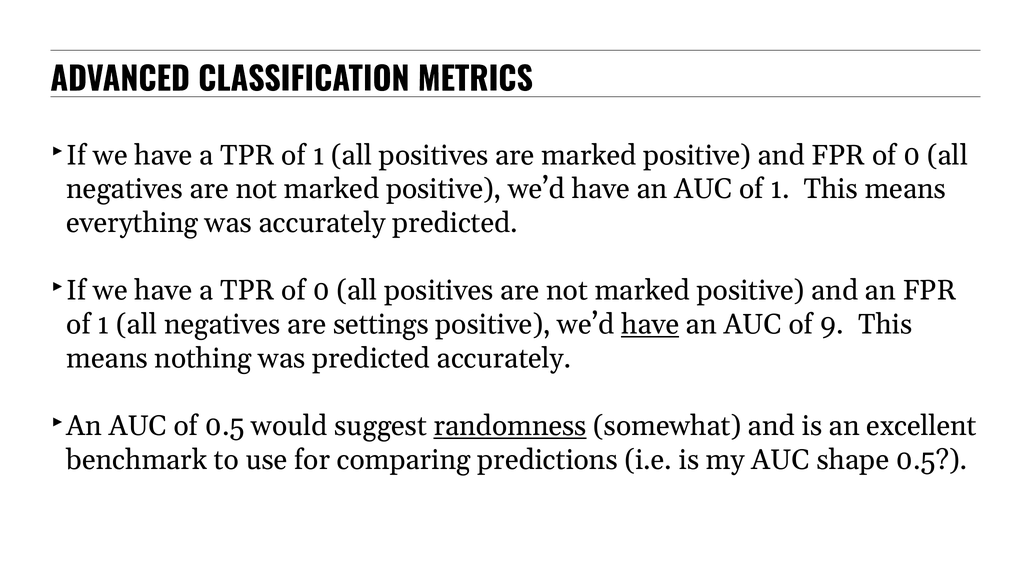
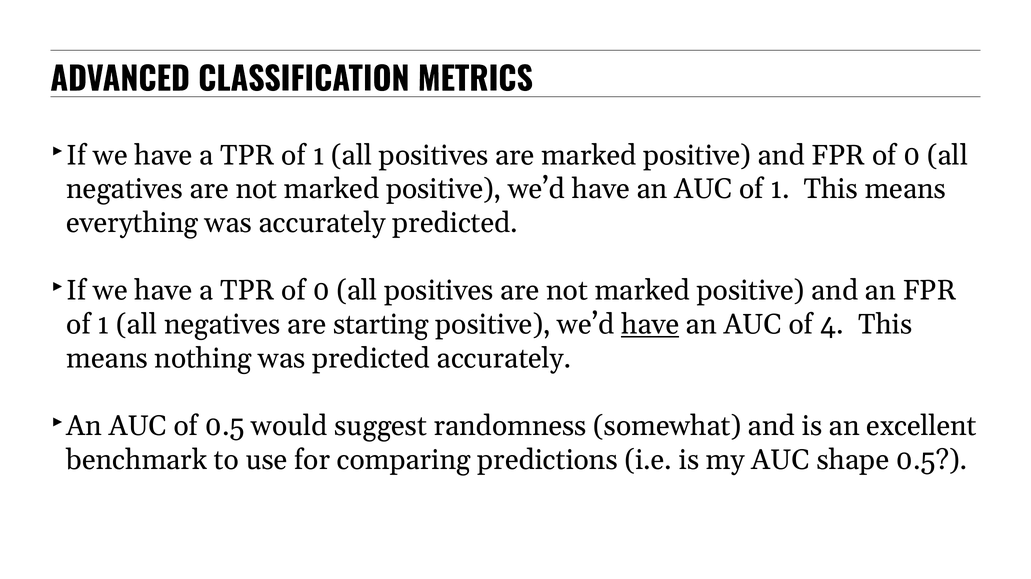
settings: settings -> starting
9: 9 -> 4
randomness underline: present -> none
